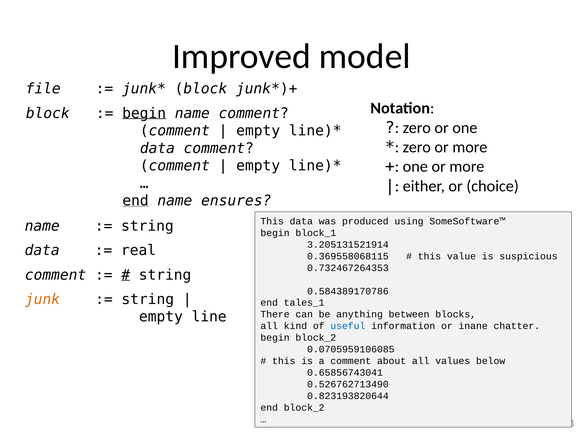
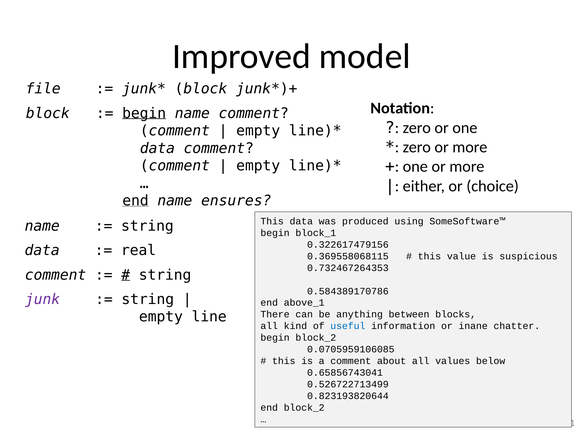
3.205131521914: 3.205131521914 -> 0.322617479156
junk colour: orange -> purple
tales_1: tales_1 -> above_1
0.526762713490: 0.526762713490 -> 0.526722713499
